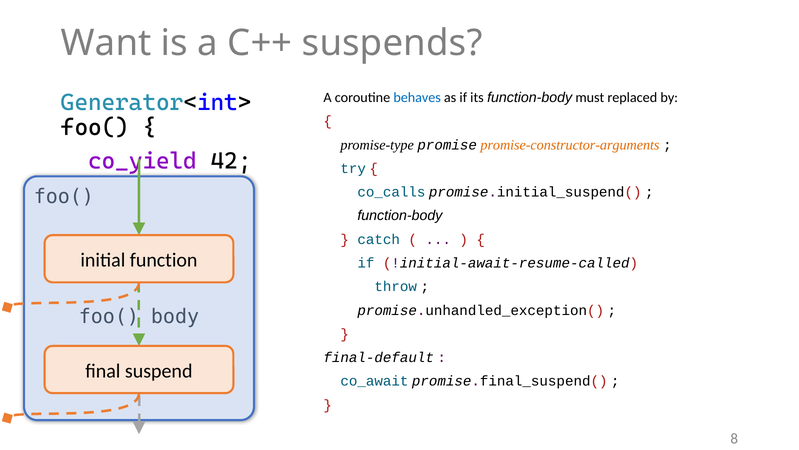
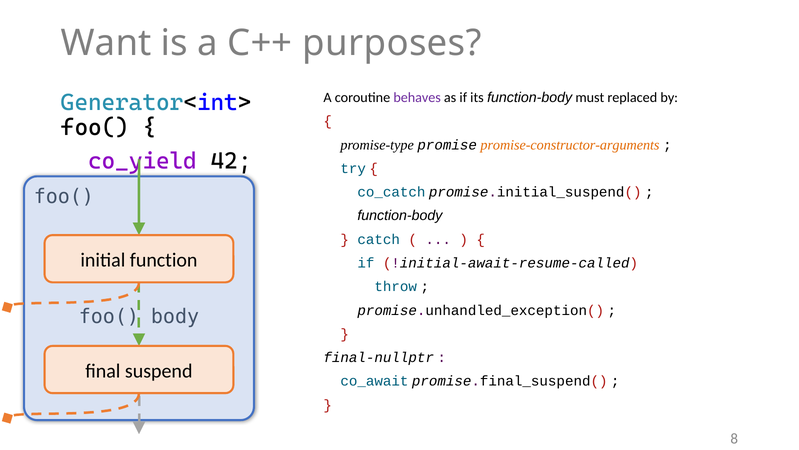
suspends: suspends -> purposes
behaves colour: blue -> purple
co_calls: co_calls -> co_catch
final-default: final-default -> final-nullptr
